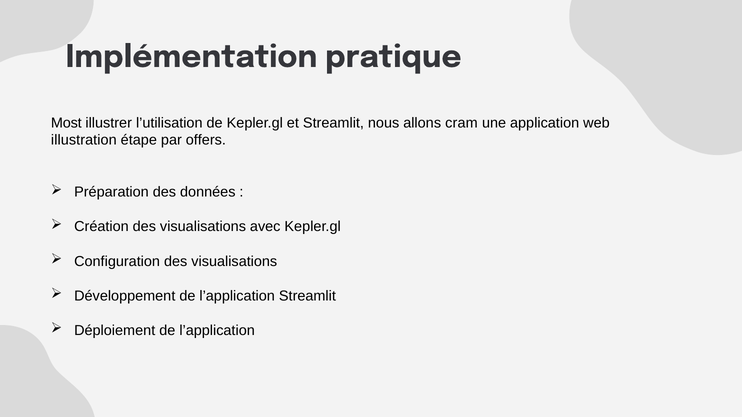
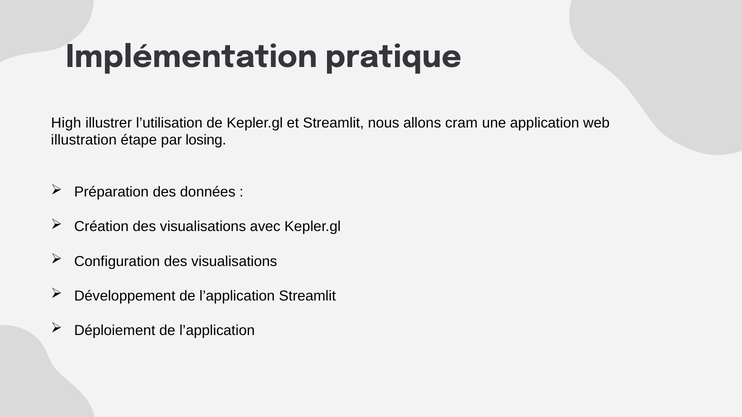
Most: Most -> High
offers: offers -> losing
